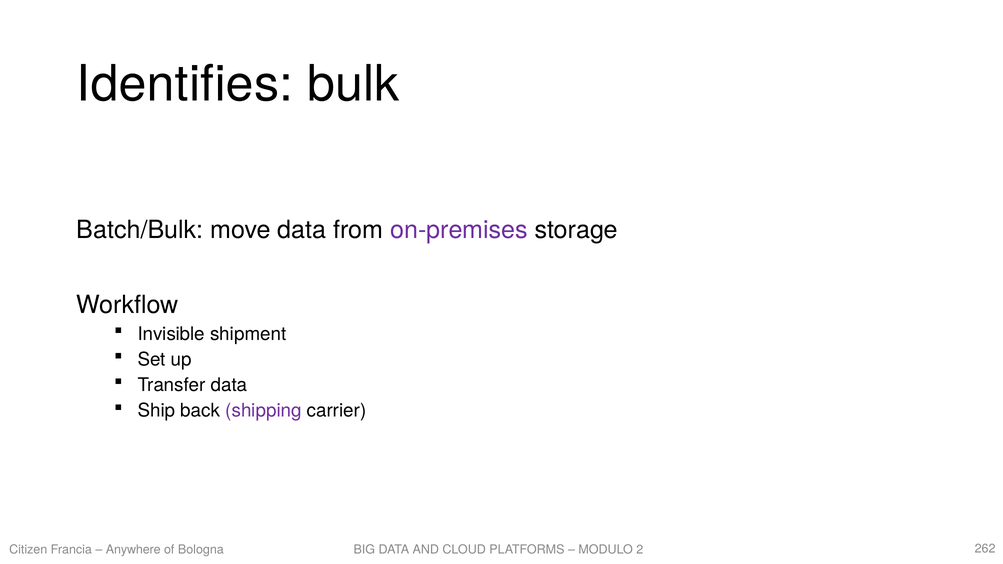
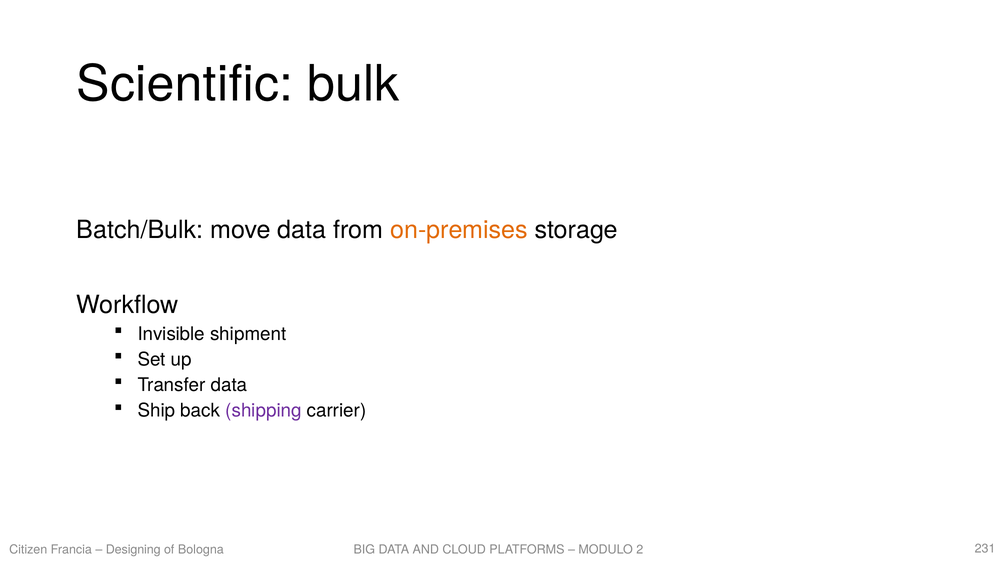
Identifies: Identifies -> Scientific
on-premises colour: purple -> orange
Anywhere: Anywhere -> Designing
262: 262 -> 231
